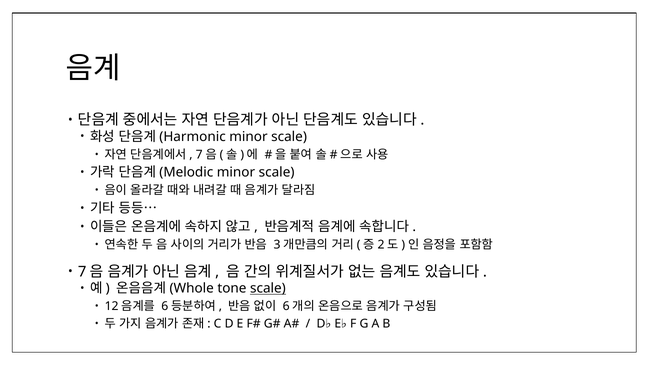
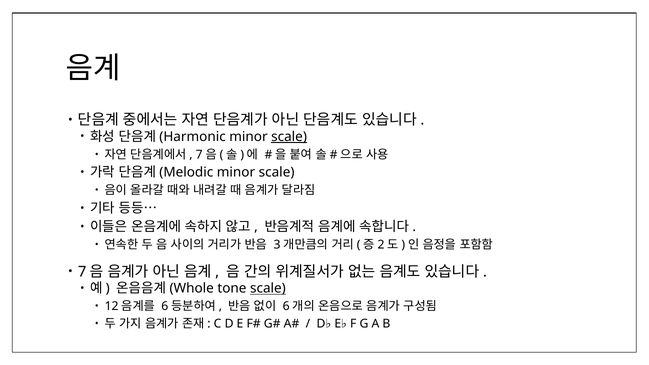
scale at (289, 137) underline: none -> present
